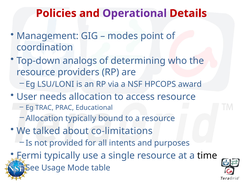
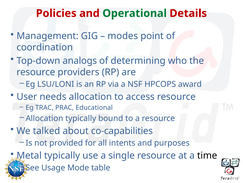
Operational colour: purple -> green
co-limitations: co-limitations -> co-capabilities
Fermi: Fermi -> Metal
